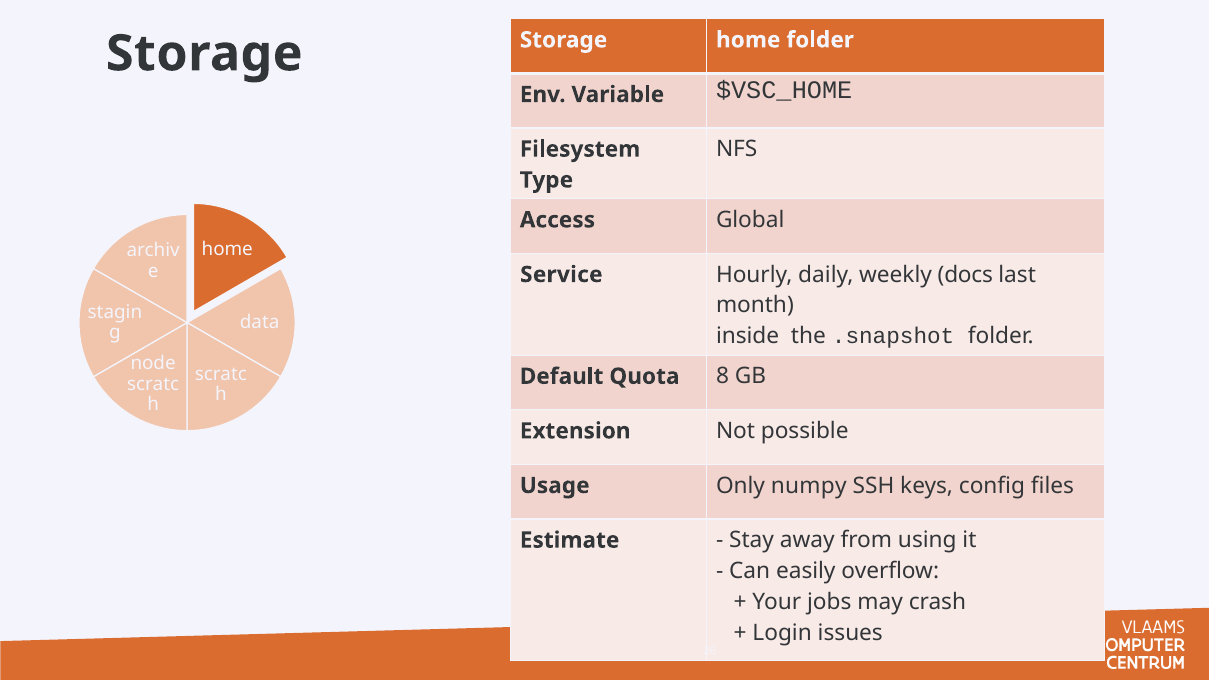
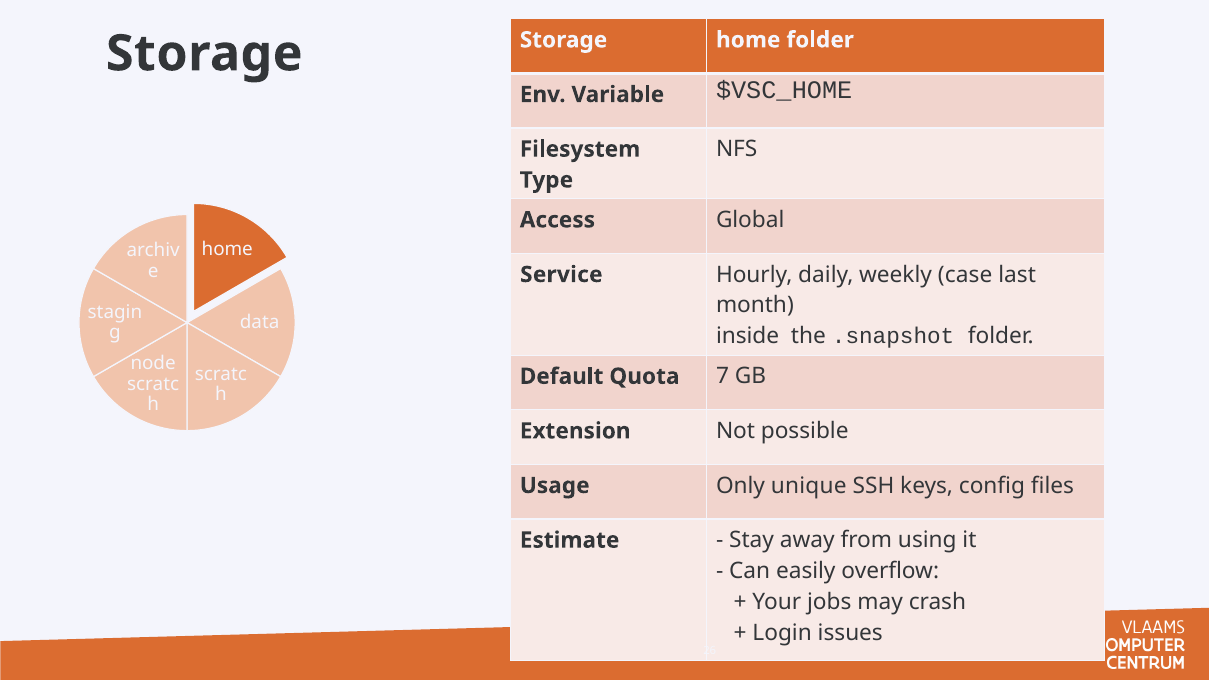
docs: docs -> case
8: 8 -> 7
numpy: numpy -> unique
